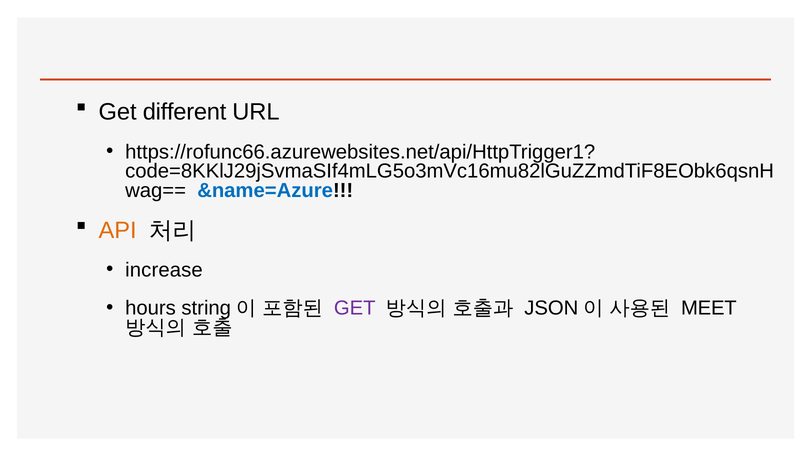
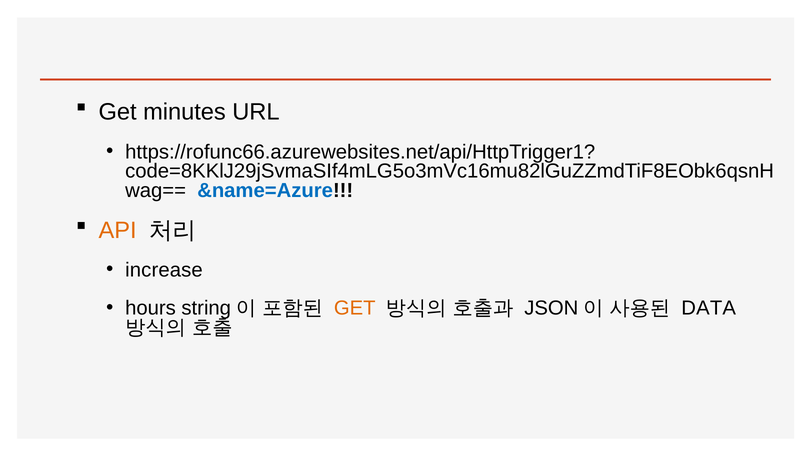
different: different -> minutes
GET at (355, 308) colour: purple -> orange
MEET: MEET -> DATA
